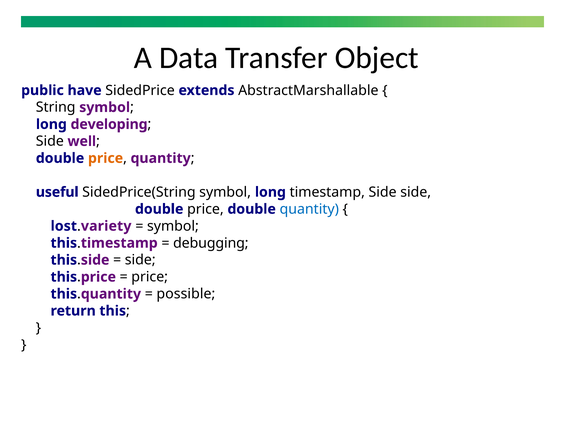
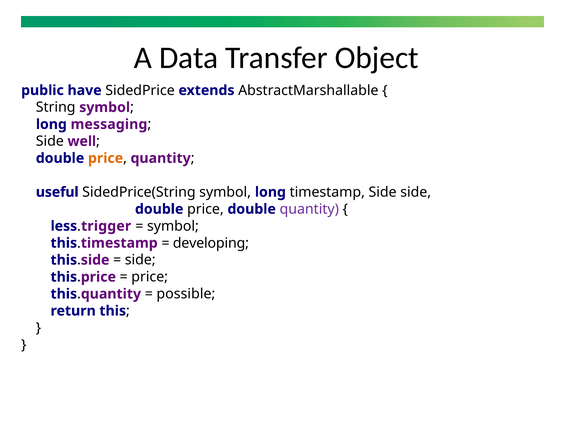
developing: developing -> messaging
quantity at (309, 209) colour: blue -> purple
lost: lost -> less
variety: variety -> trigger
debugging: debugging -> developing
